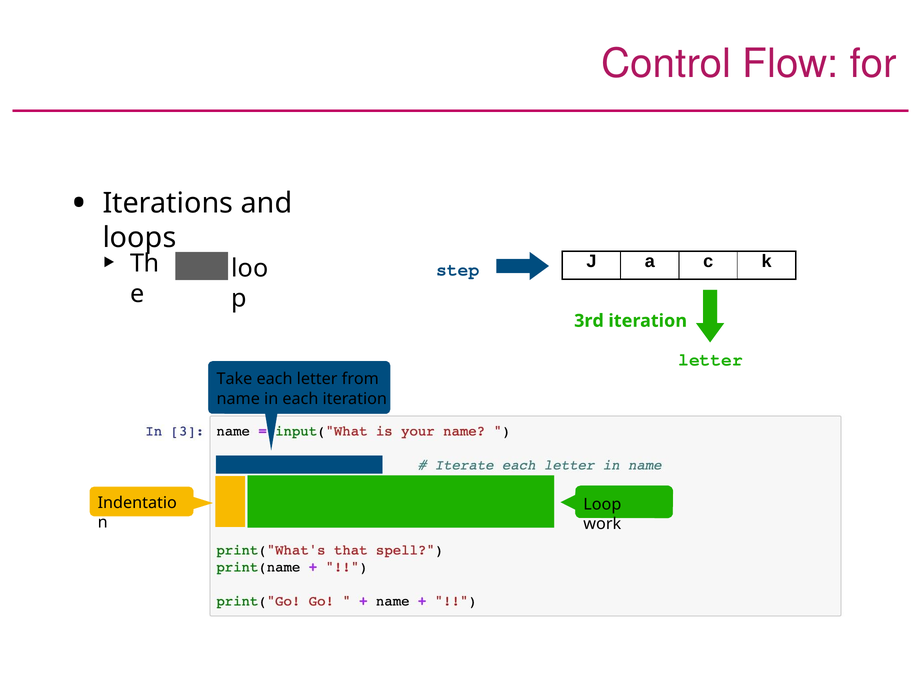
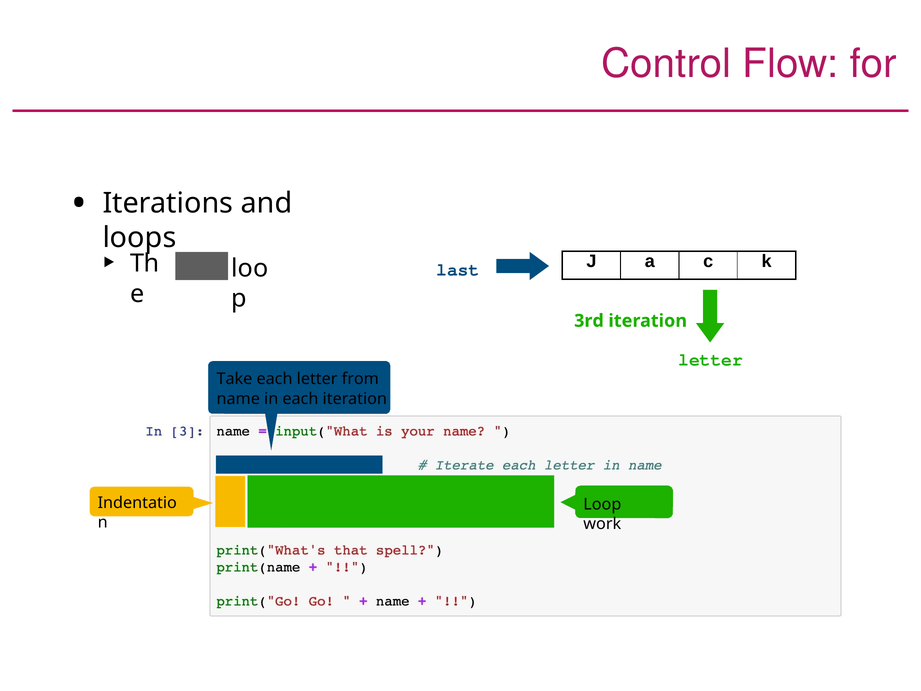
step: step -> last
